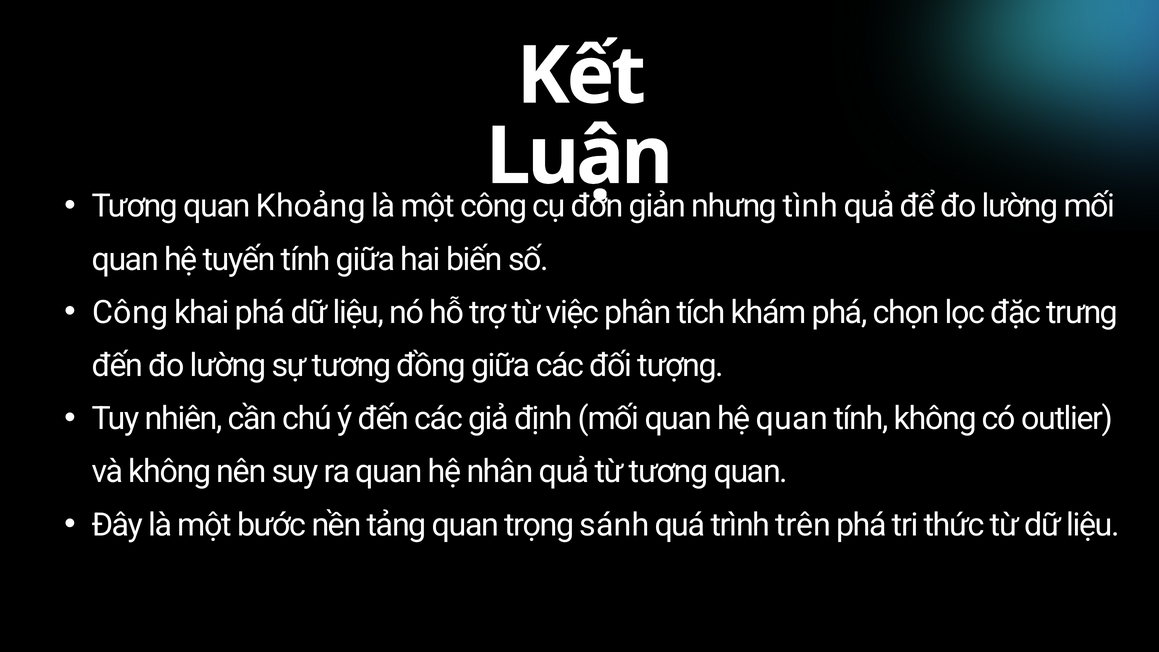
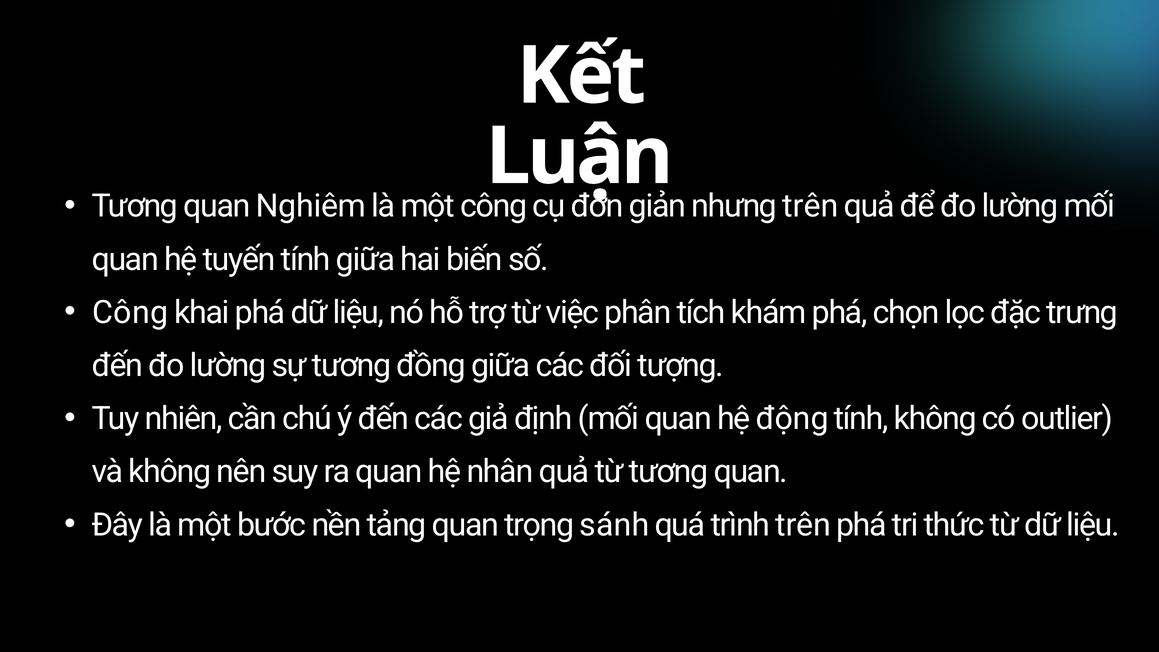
Khoảng: Khoảng -> Nghiêm
nhưng tình: tình -> trên
hệ quan: quan -> động
